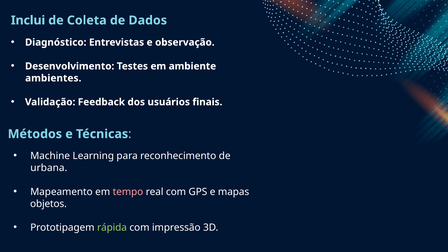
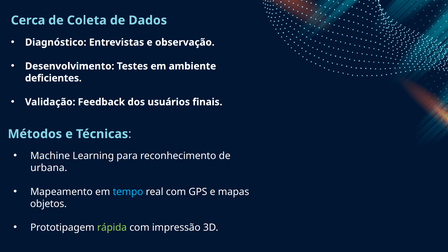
Inclui: Inclui -> Cerca
ambientes: ambientes -> deficientes
tempo colour: pink -> light blue
